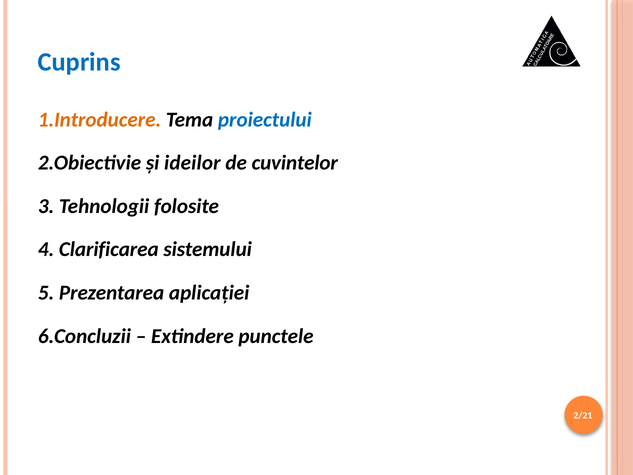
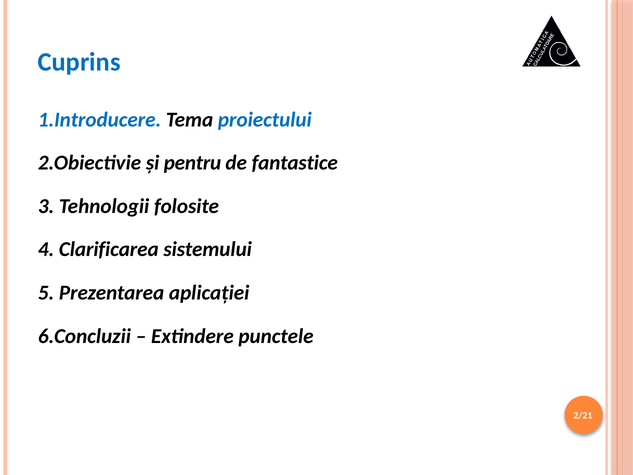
1.Introducere colour: orange -> blue
ideilor: ideilor -> pentru
cuvintelor: cuvintelor -> fantastice
